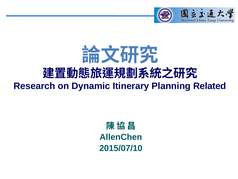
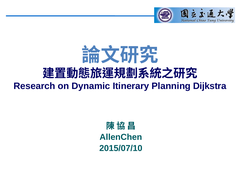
Related: Related -> Dijkstra
